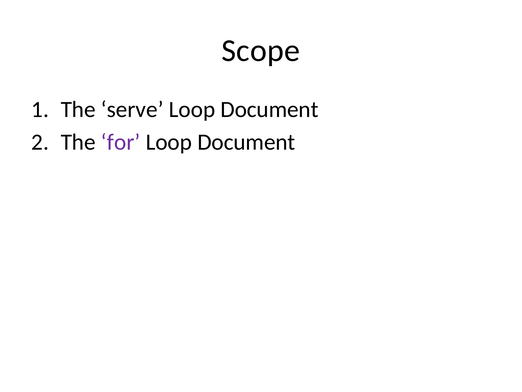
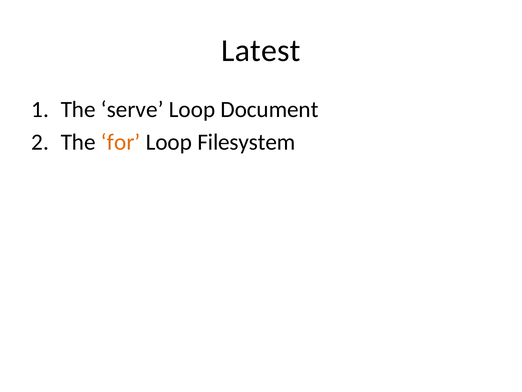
Scope: Scope -> Latest
for colour: purple -> orange
Document at (246, 142): Document -> Filesystem
